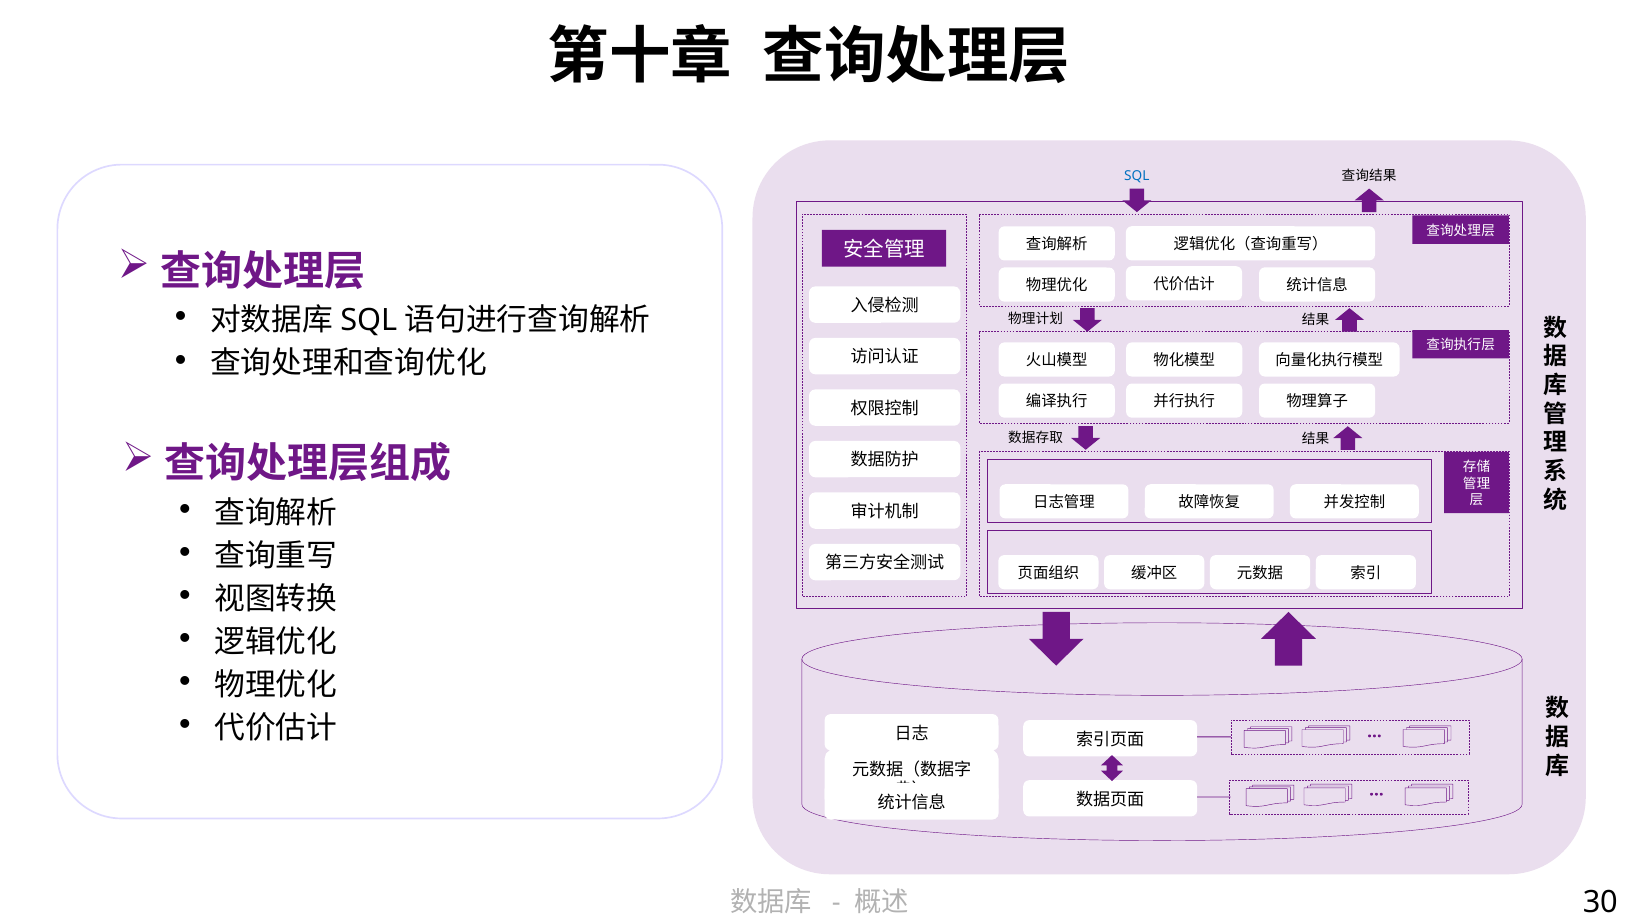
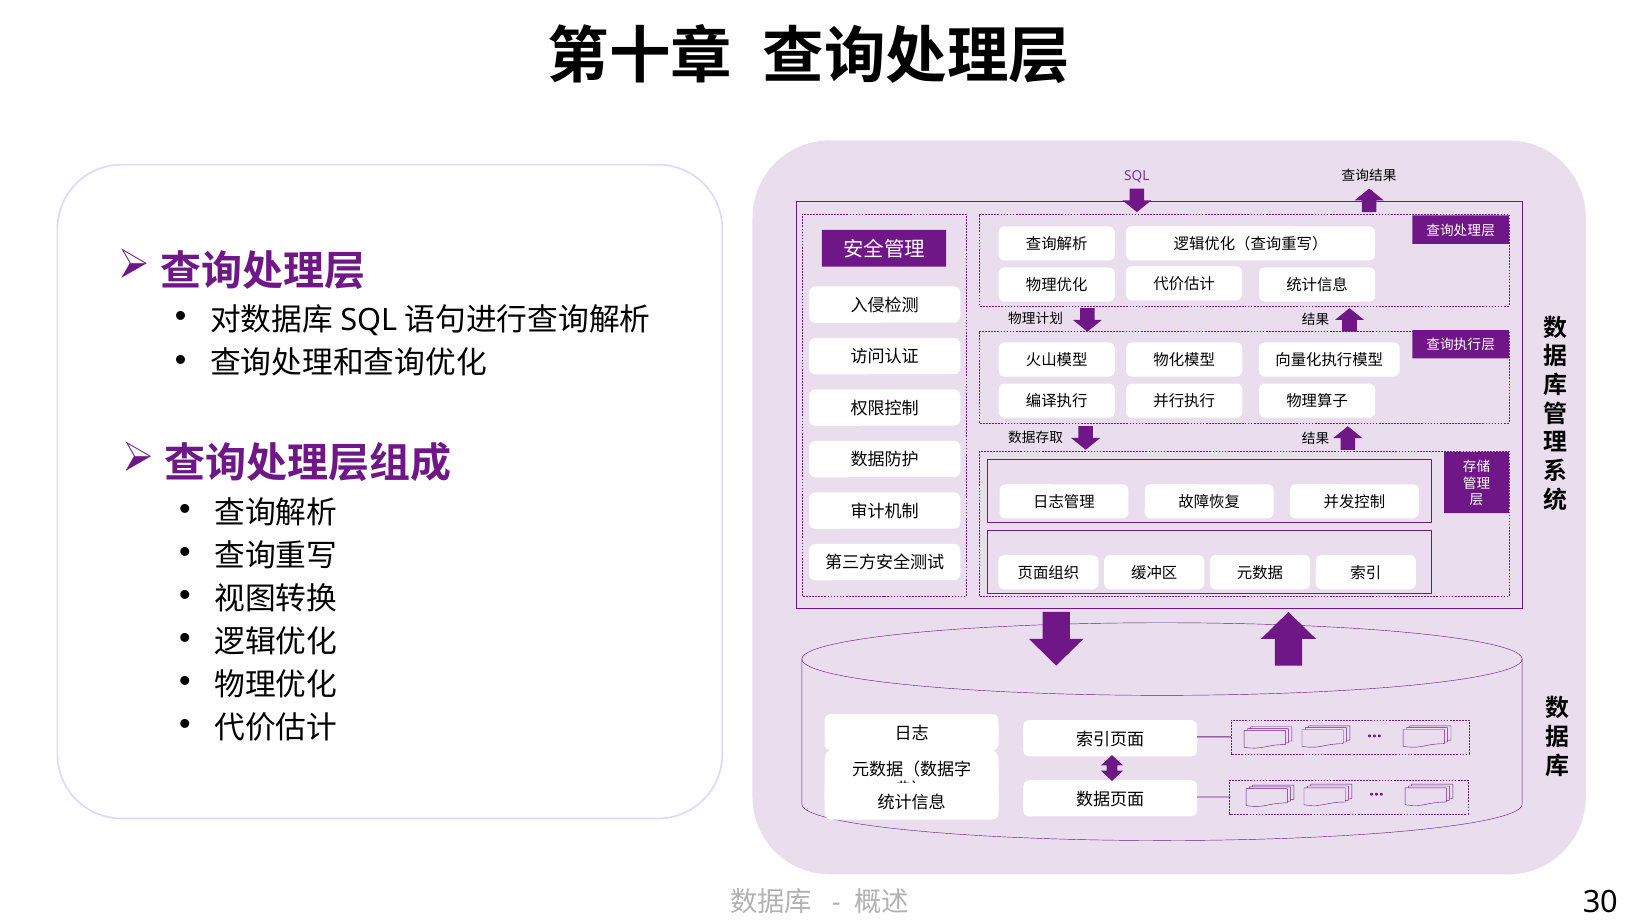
SQL colour: blue -> purple
